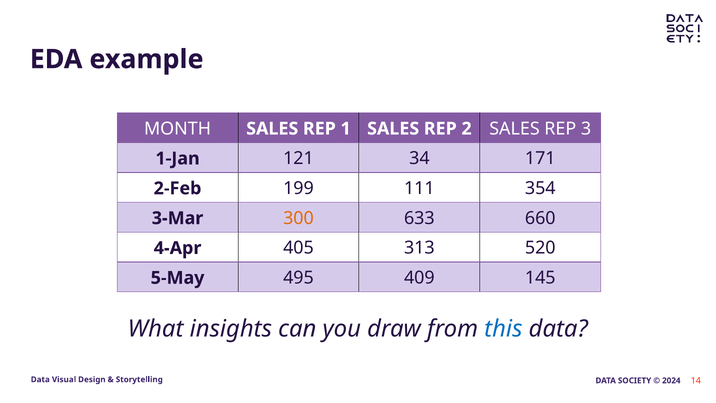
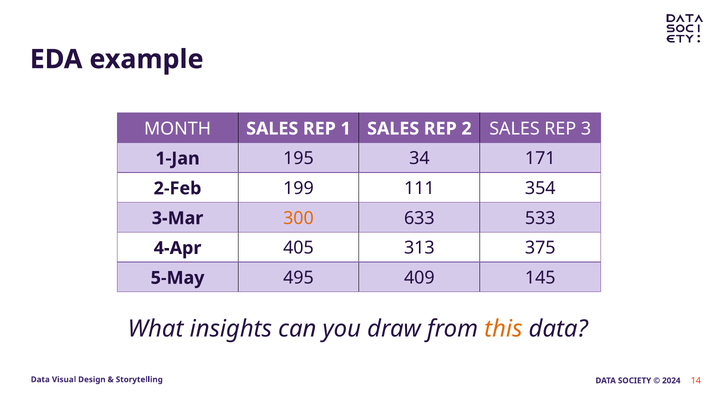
121: 121 -> 195
660: 660 -> 533
520: 520 -> 375
this colour: blue -> orange
